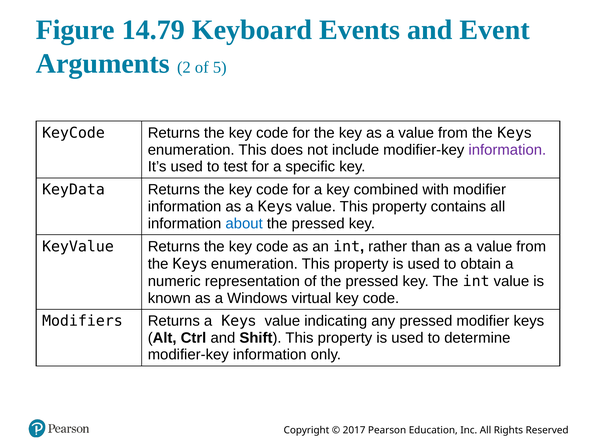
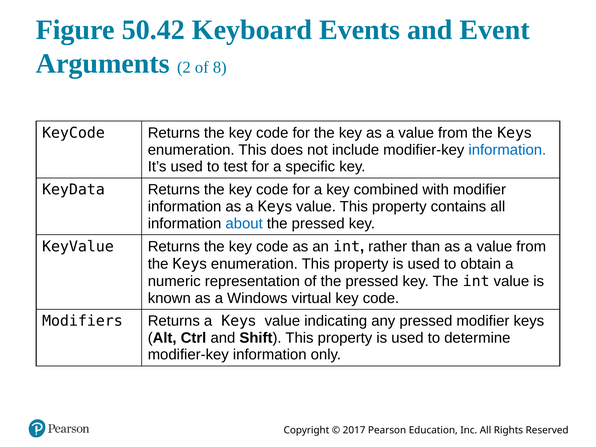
14.79: 14.79 -> 50.42
5: 5 -> 8
information at (507, 150) colour: purple -> blue
